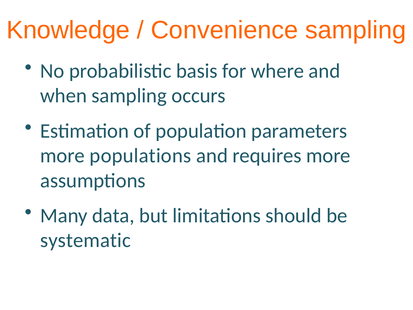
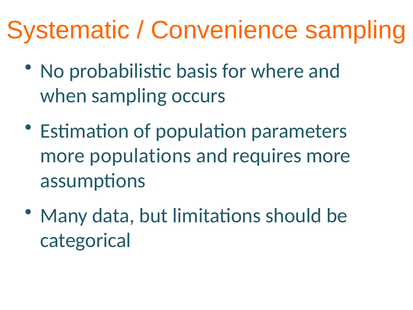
Knowledge: Knowledge -> Systematic
systematic: systematic -> categorical
